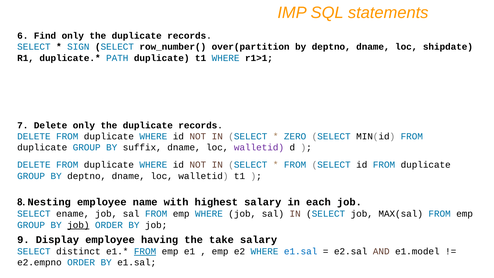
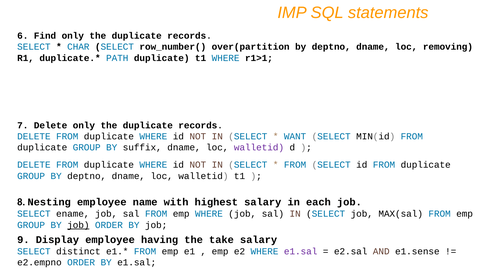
SIGN: SIGN -> CHAR
shipdate: shipdate -> removing
ZERO: ZERO -> WANT
FROM at (145, 251) underline: present -> none
e1.sal at (301, 251) colour: blue -> purple
e1.model: e1.model -> e1.sense
